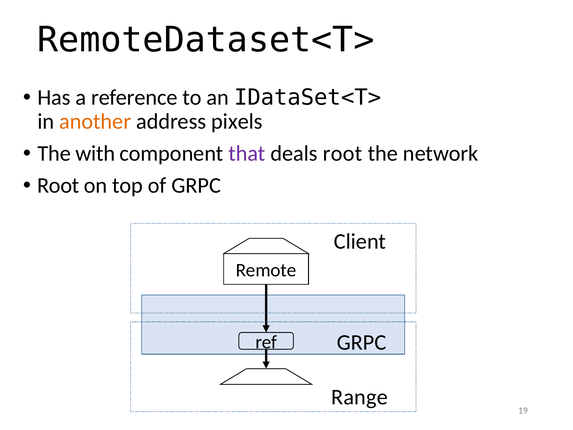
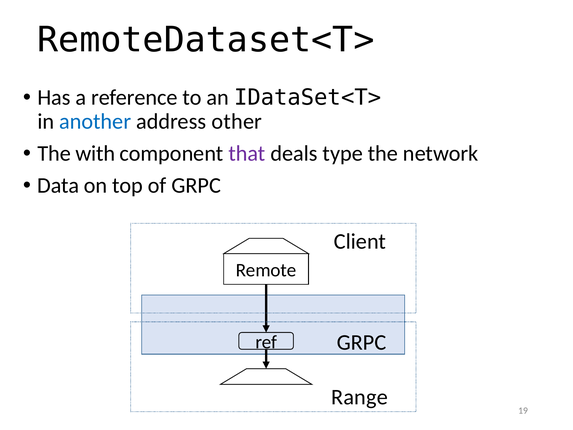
another colour: orange -> blue
pixels: pixels -> other
deals root: root -> type
Root at (58, 186): Root -> Data
